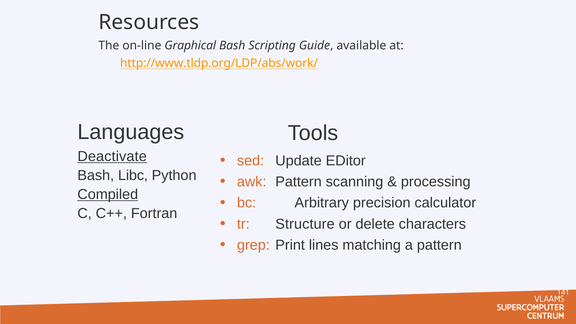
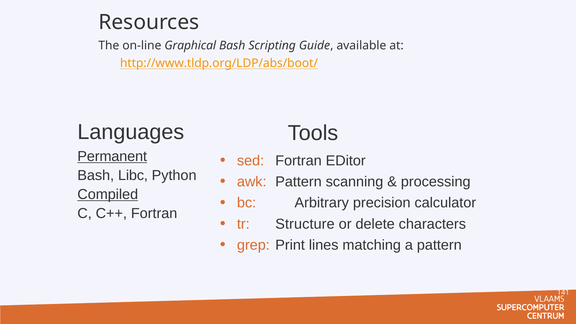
http://www.tldp.org/LDP/abs/work/: http://www.tldp.org/LDP/abs/work/ -> http://www.tldp.org/LDP/abs/boot/
Deactivate: Deactivate -> Permanent
sed Update: Update -> Fortran
